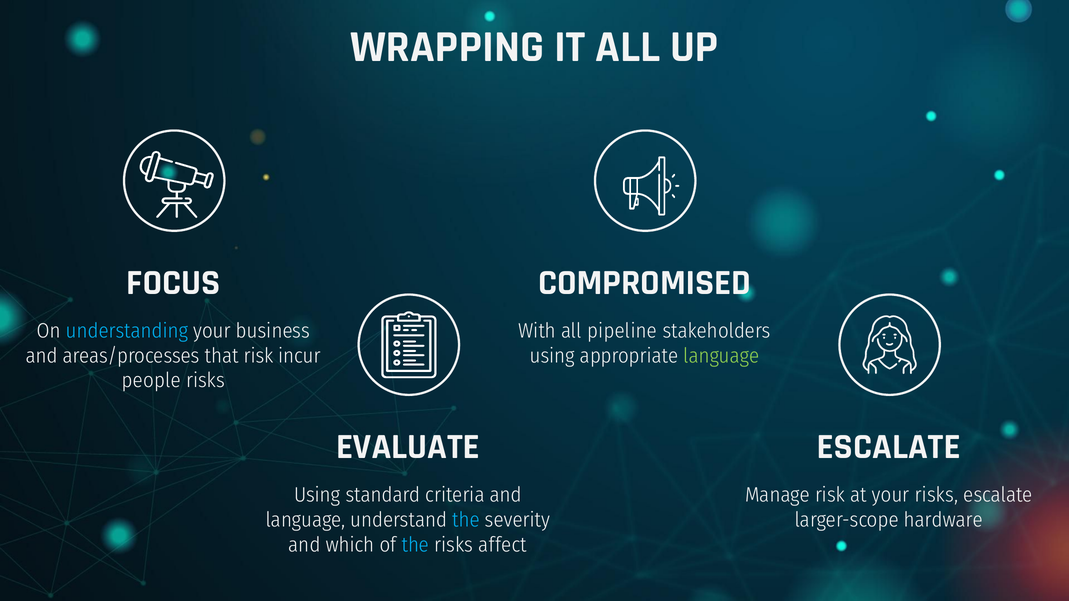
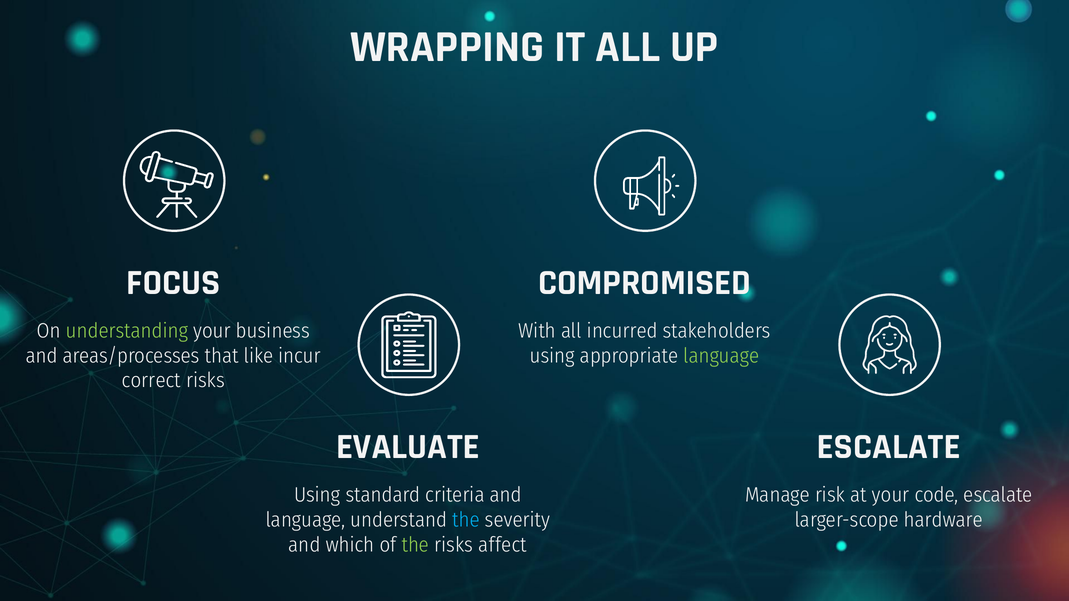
understanding colour: light blue -> light green
pipeline: pipeline -> incurred
that risk: risk -> like
people: people -> correct
your risks: risks -> code
the at (415, 545) colour: light blue -> light green
